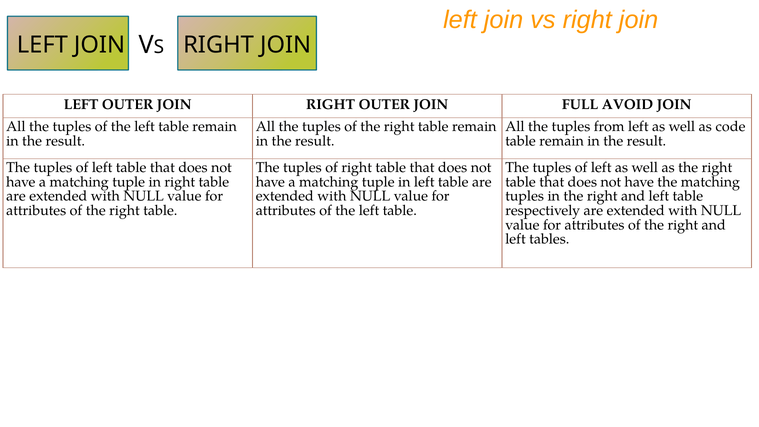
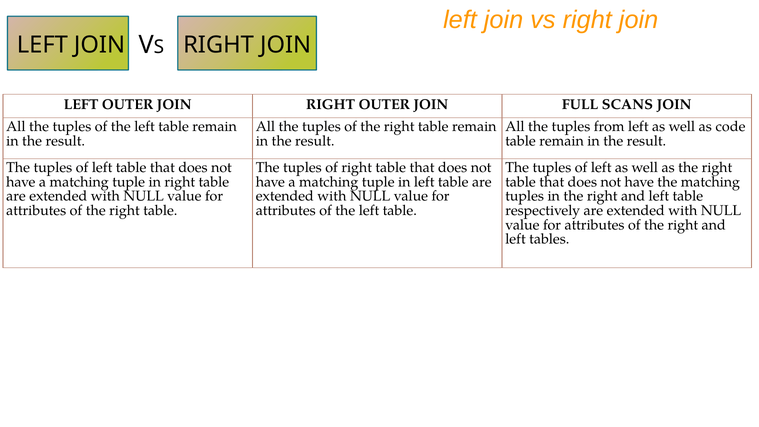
AVOID: AVOID -> SCANS
